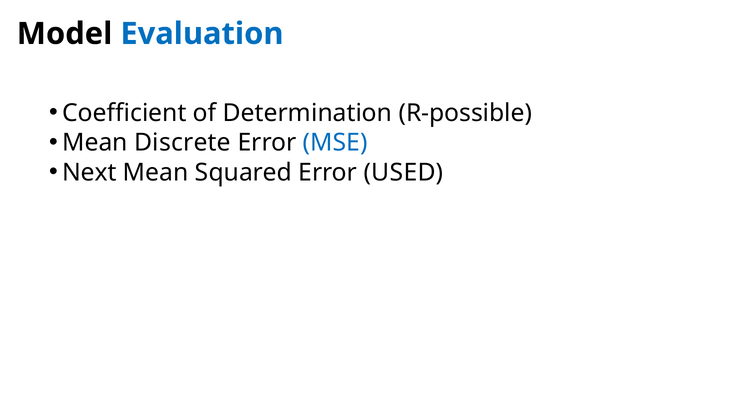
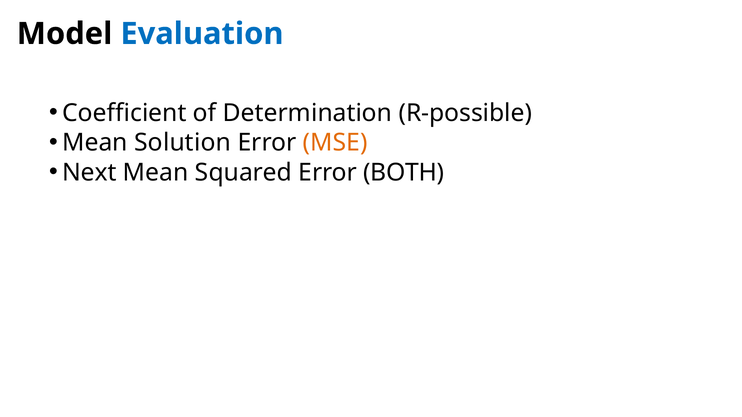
Discrete: Discrete -> Solution
MSE colour: blue -> orange
USED: USED -> BOTH
